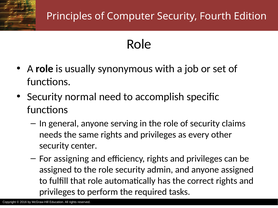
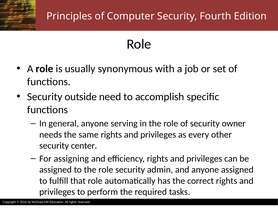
normal: normal -> outside
claims: claims -> owner
